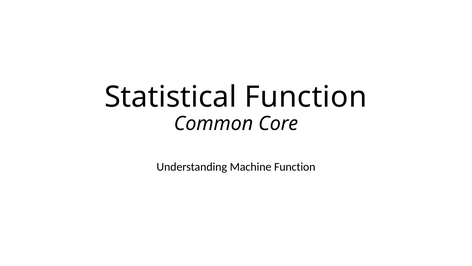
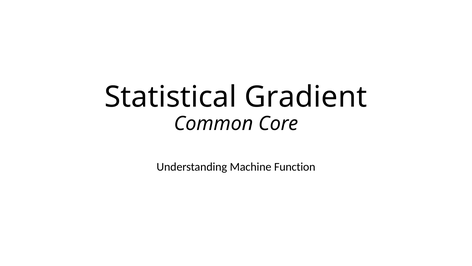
Statistical Function: Function -> Gradient
